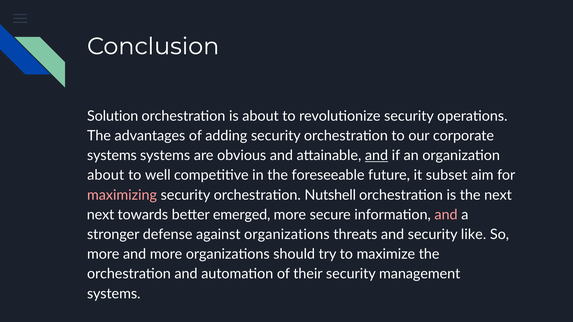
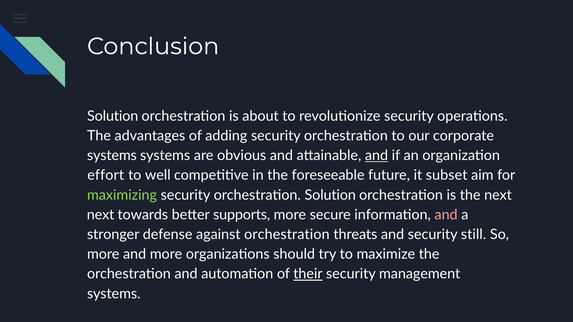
about at (106, 175): about -> effort
maximizing colour: pink -> light green
orchestration Nutshell: Nutshell -> Solution
emerged: emerged -> supports
against organizations: organizations -> orchestration
like: like -> still
their underline: none -> present
